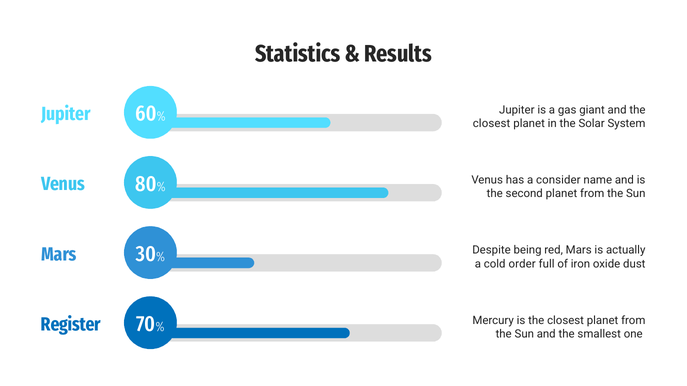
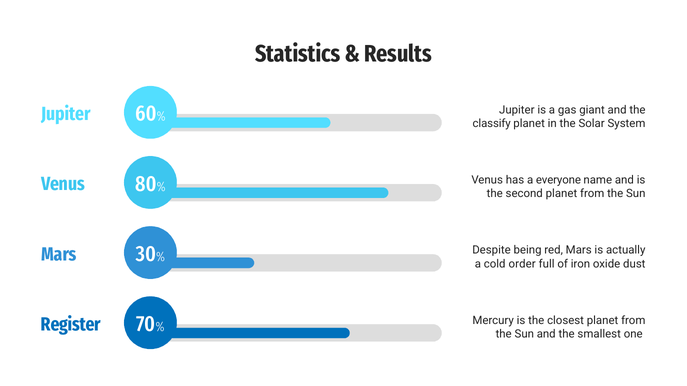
closest at (492, 124): closest -> classify
consider: consider -> everyone
